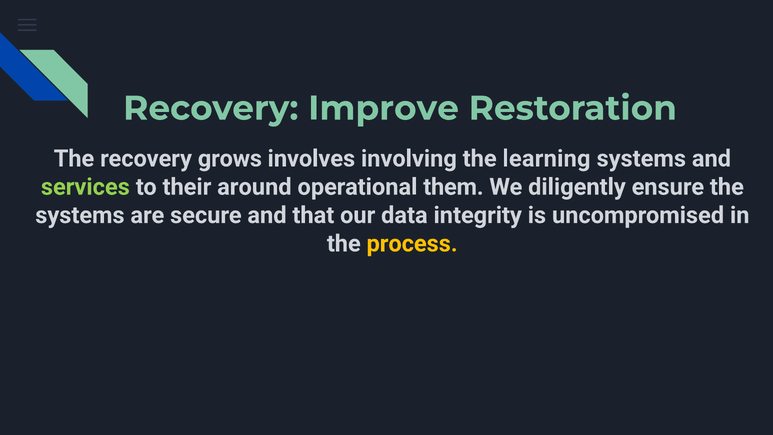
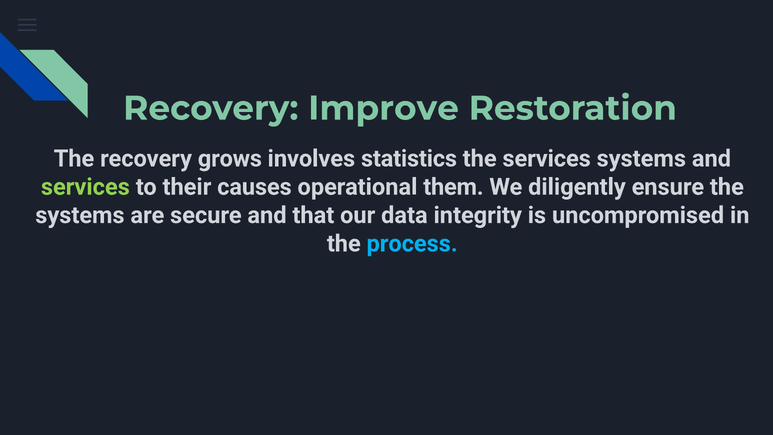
involving: involving -> statistics
the learning: learning -> services
around: around -> causes
process colour: yellow -> light blue
